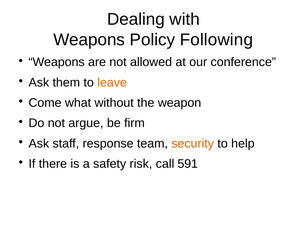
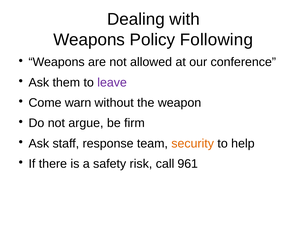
leave colour: orange -> purple
what: what -> warn
591: 591 -> 961
